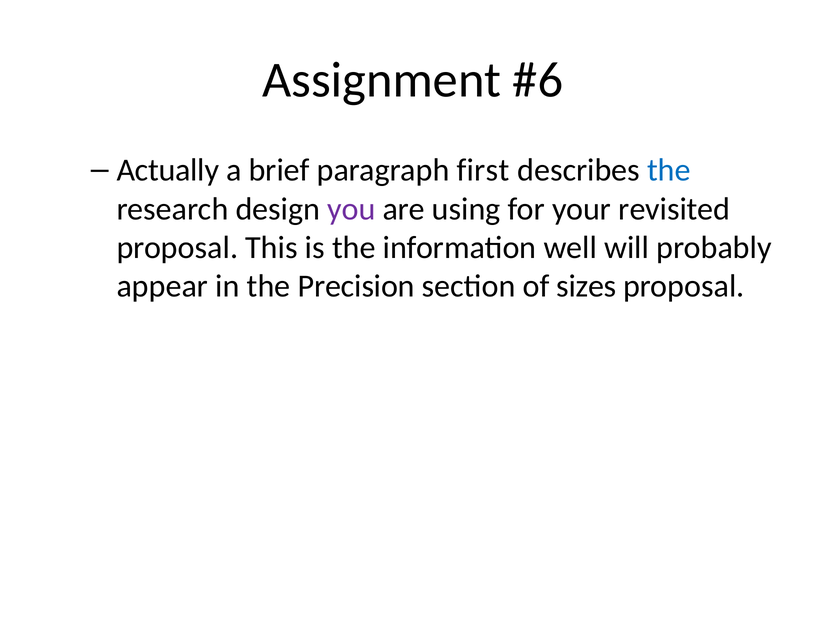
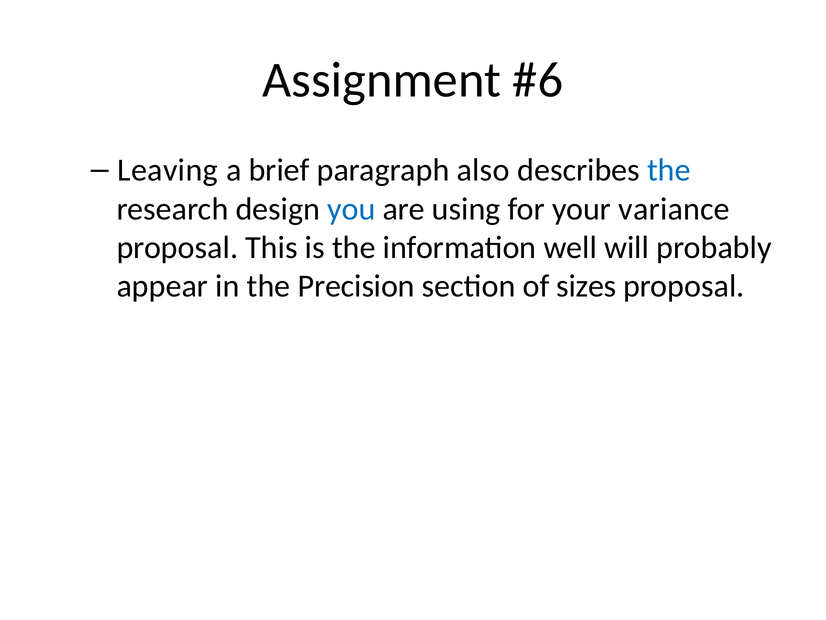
Actually: Actually -> Leaving
first: first -> also
you colour: purple -> blue
revisited: revisited -> variance
